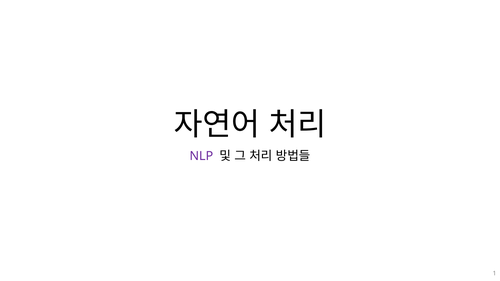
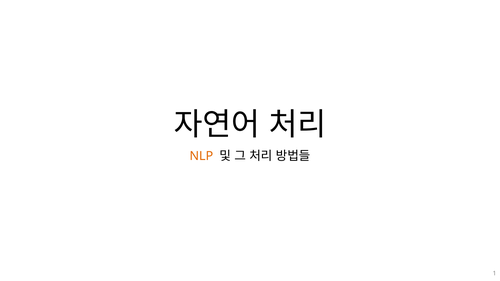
NLP colour: purple -> orange
